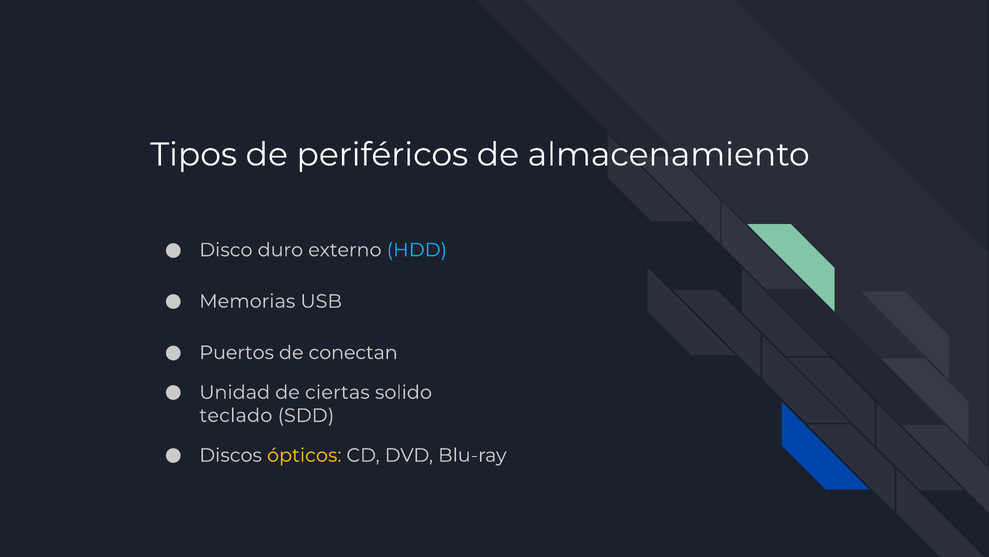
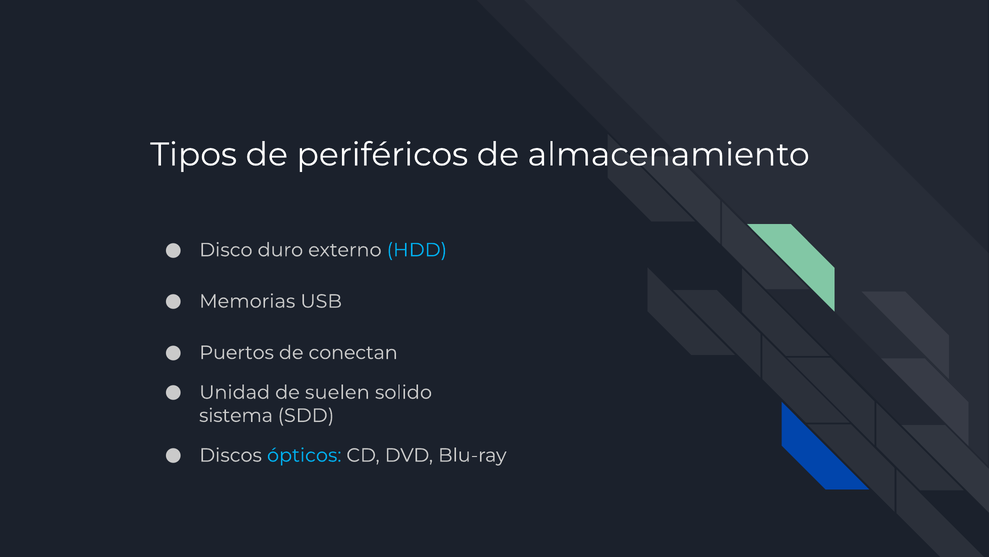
ciertas: ciertas -> suelen
teclado: teclado -> sistema
ópticos colour: yellow -> light blue
